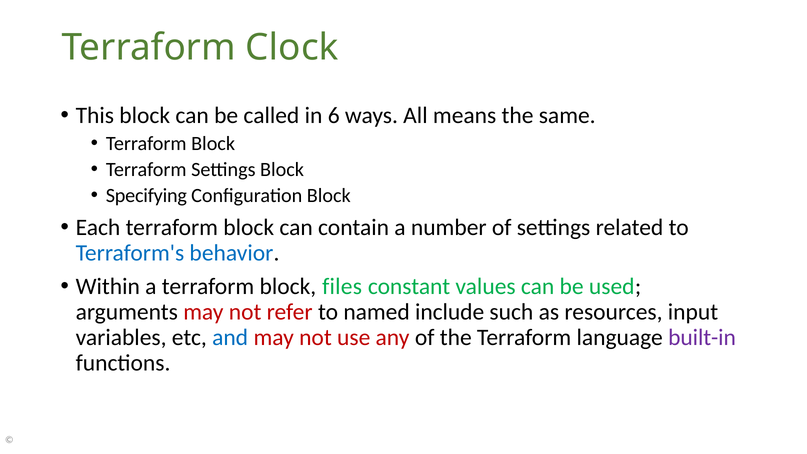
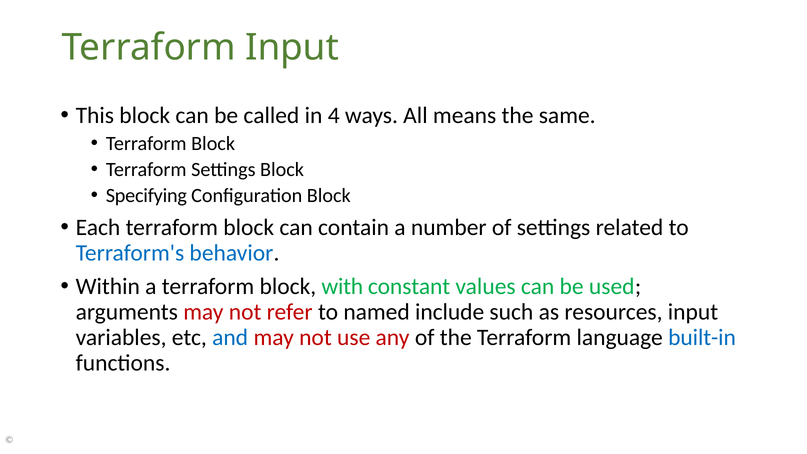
Terraform Clock: Clock -> Input
6: 6 -> 4
files: files -> with
built-in colour: purple -> blue
